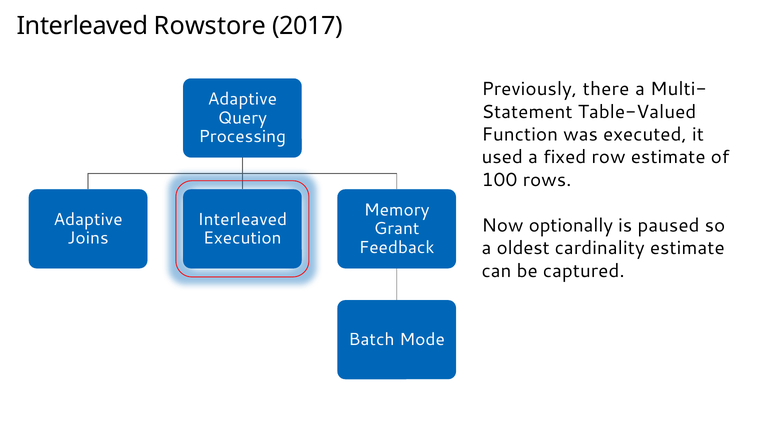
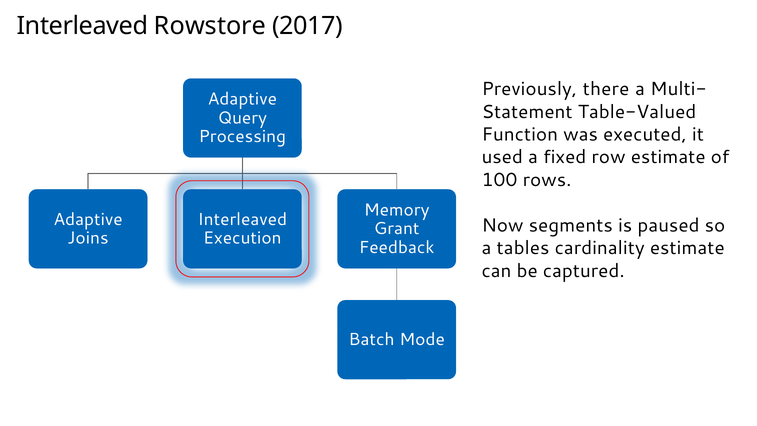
optionally: optionally -> segments
oldest: oldest -> tables
